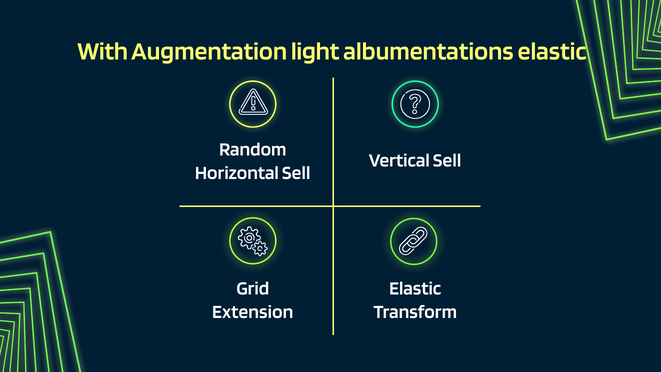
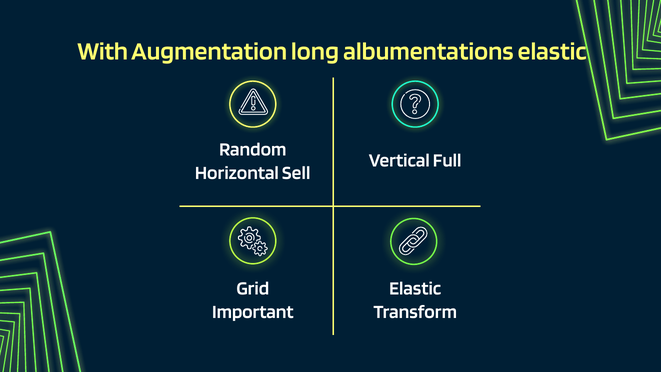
light: light -> long
Vertical Sell: Sell -> Full
Extension: Extension -> Important
